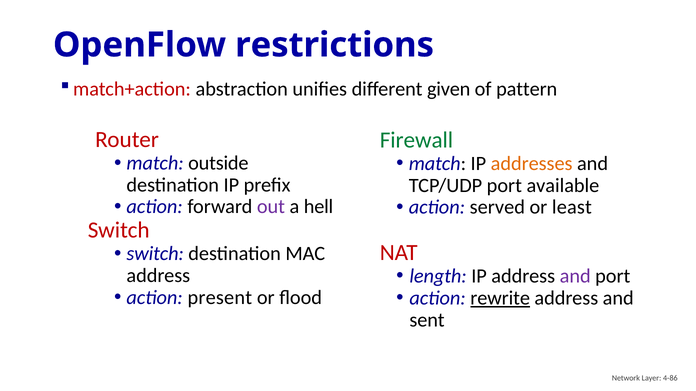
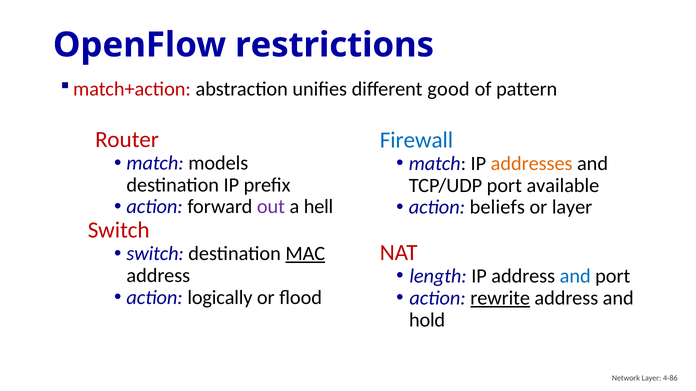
given: given -> good
Firewall colour: green -> blue
outside: outside -> models
served: served -> beliefs
or least: least -> layer
MAC underline: none -> present
and at (575, 276) colour: purple -> blue
present: present -> logically
sent: sent -> hold
